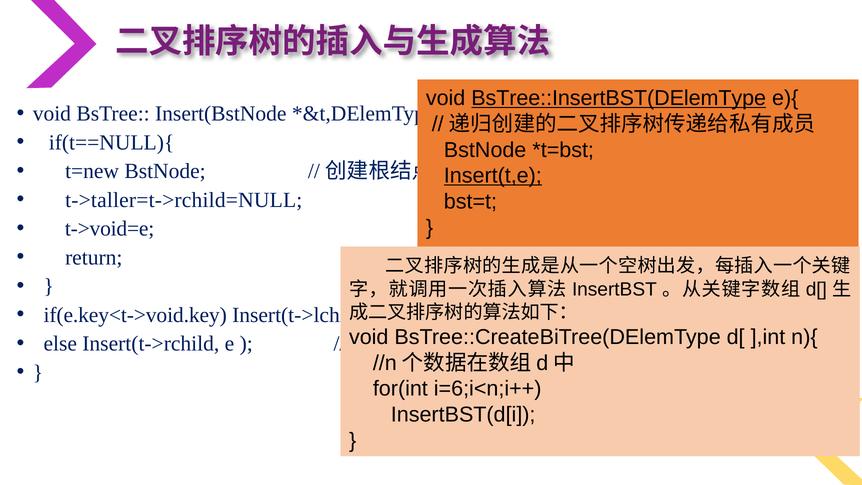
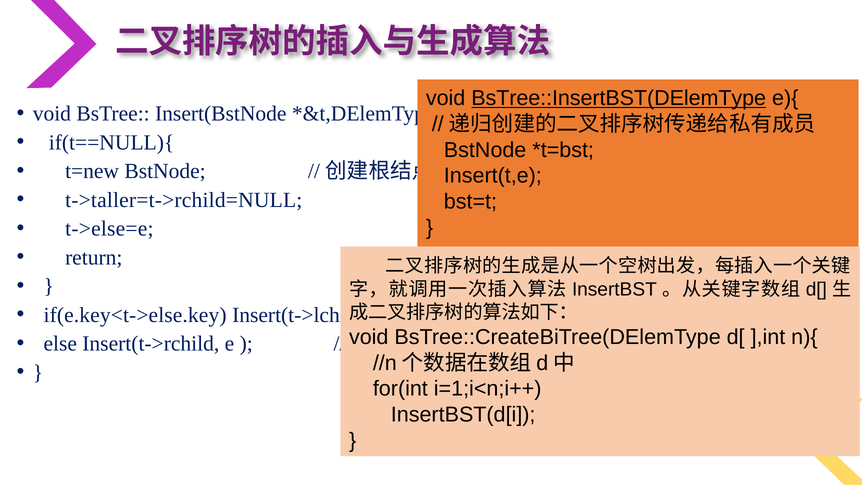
Insert(t,e underline: present -> none
t->void=e: t->void=e -> t->else=e
if(e.key<t->void.key: if(e.key<t->void.key -> if(e.key<t->else.key
i=6;i<n;i++: i=6;i<n;i++ -> i=1;i<n;i++
